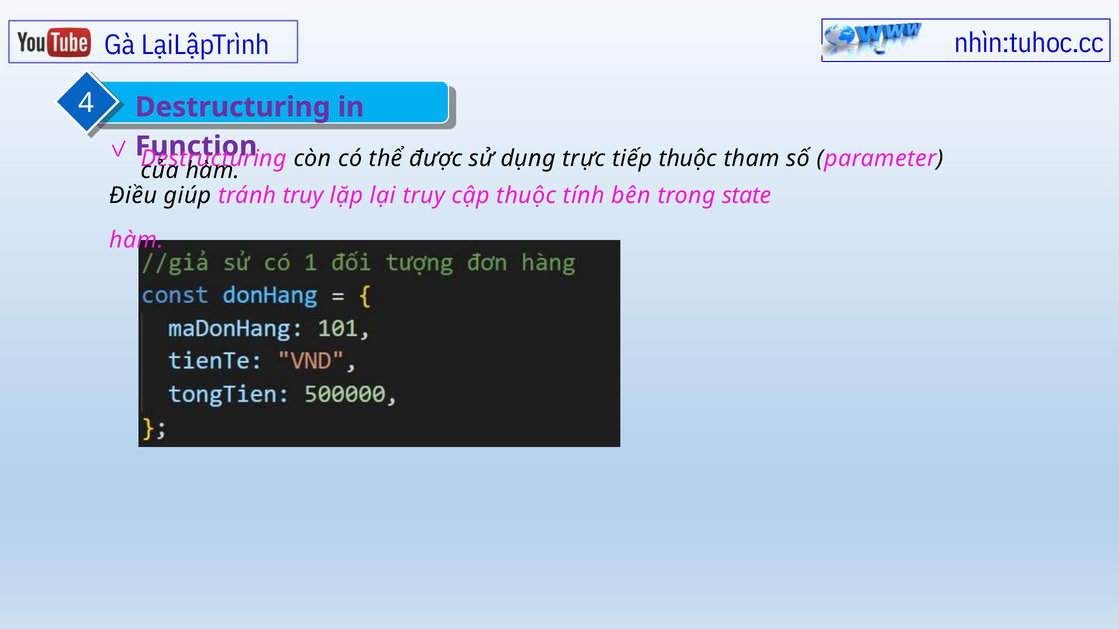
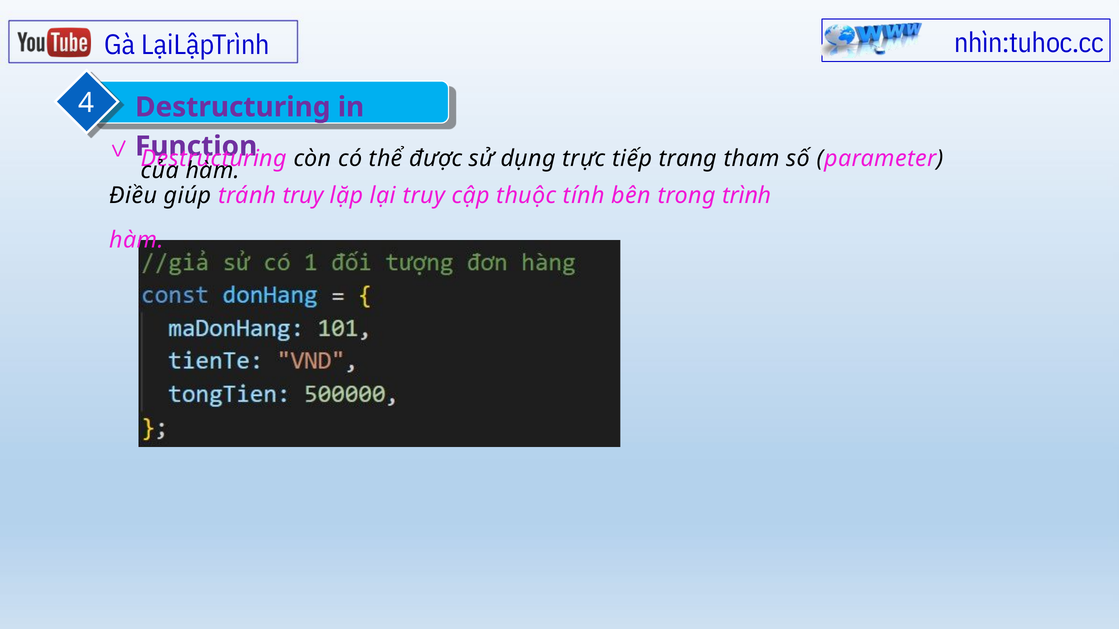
tiếp thuộc: thuộc -> trang
state: state -> trình
